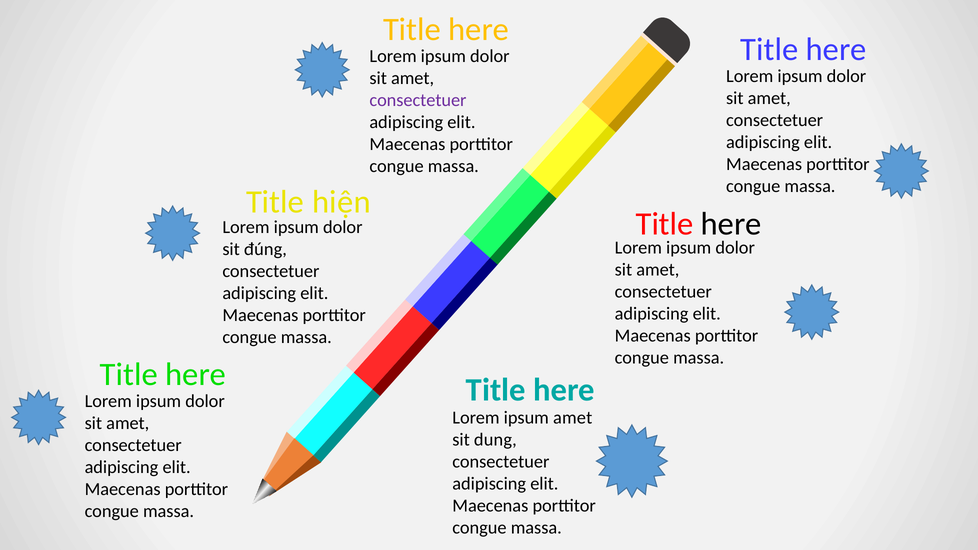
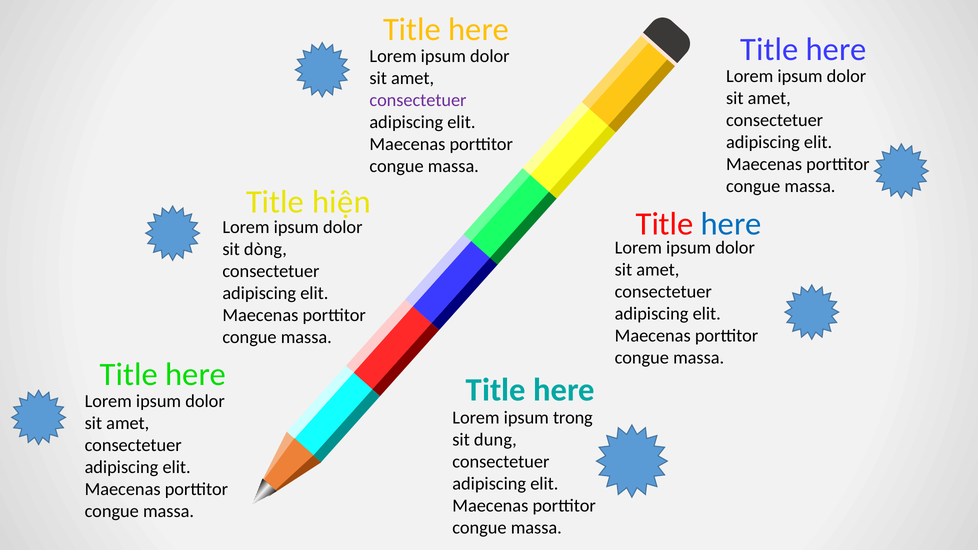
here at (731, 224) colour: black -> blue
đúng: đúng -> dòng
ipsum amet: amet -> trong
